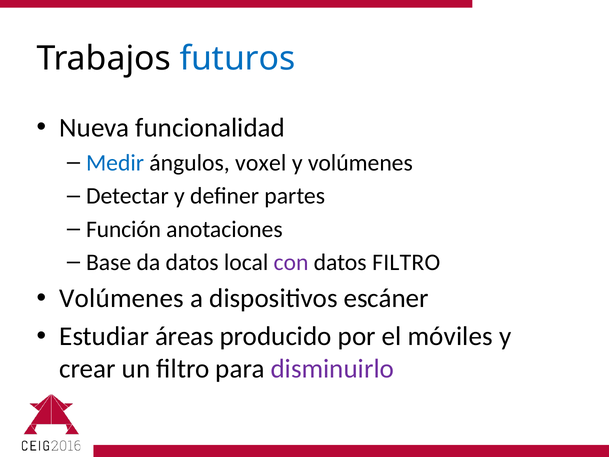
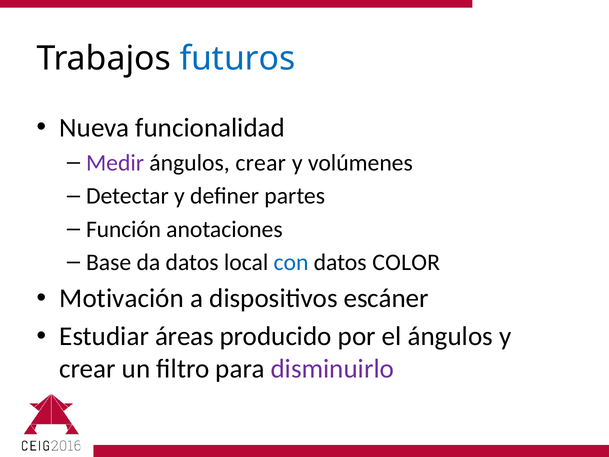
Medir colour: blue -> purple
ángulos voxel: voxel -> crear
con colour: purple -> blue
datos FILTRO: FILTRO -> COLOR
Volúmenes at (122, 298): Volúmenes -> Motivación
el móviles: móviles -> ángulos
